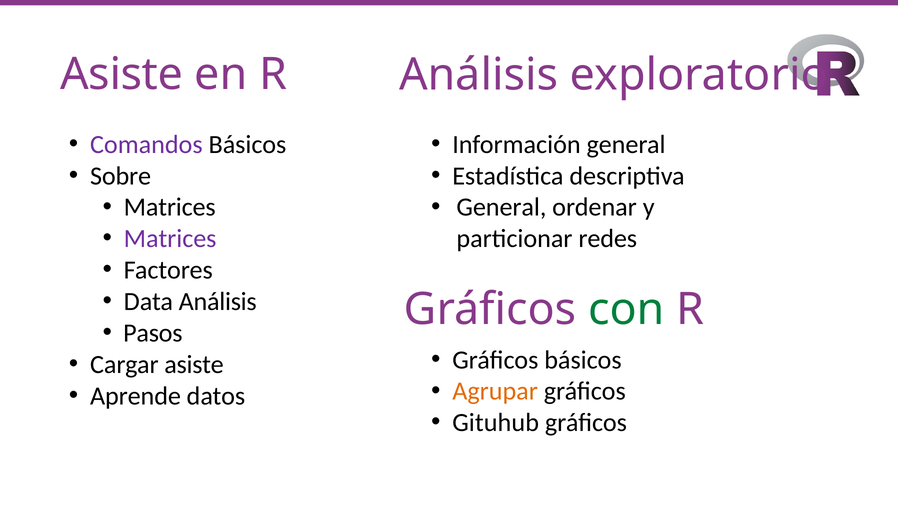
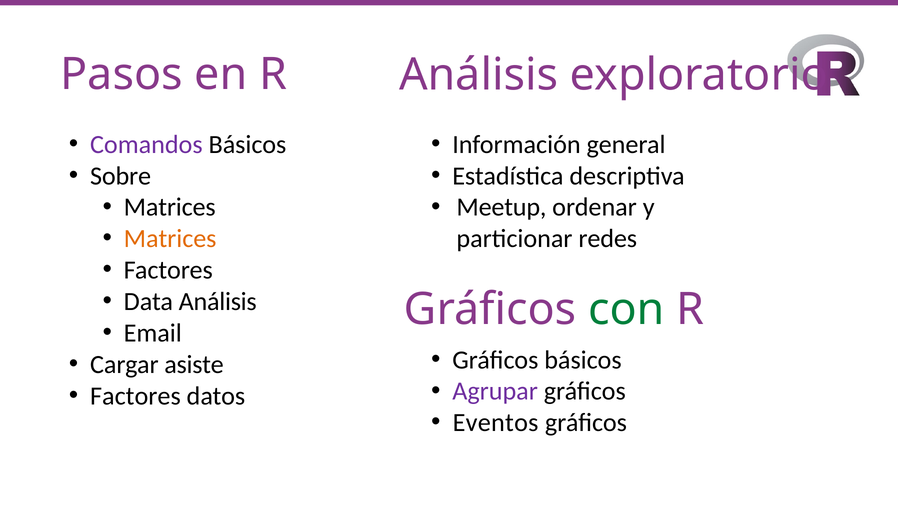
Asiste at (122, 74): Asiste -> Pasos
General at (501, 207): General -> Meetup
Matrices at (170, 239) colour: purple -> orange
Pasos: Pasos -> Email
Agrupar colour: orange -> purple
Aprende at (135, 396): Aprende -> Factores
Gituhub: Gituhub -> Eventos
